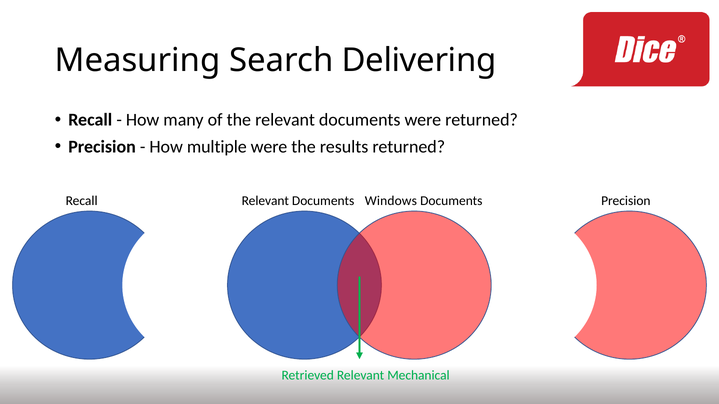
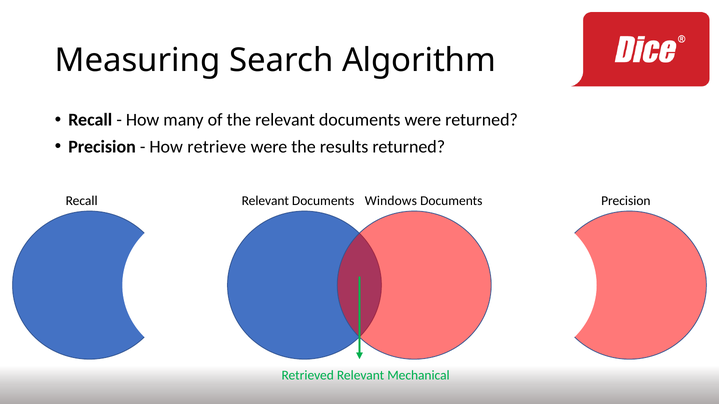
Delivering: Delivering -> Algorithm
multiple: multiple -> retrieve
